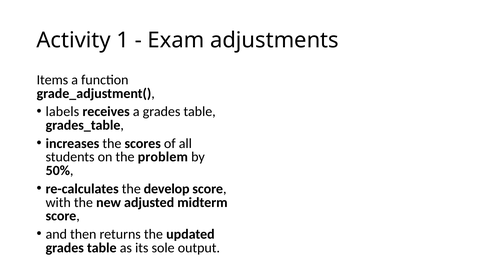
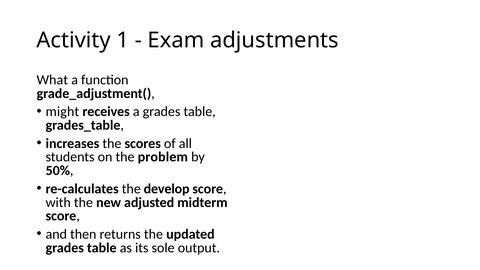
Items: Items -> What
labels: labels -> might
